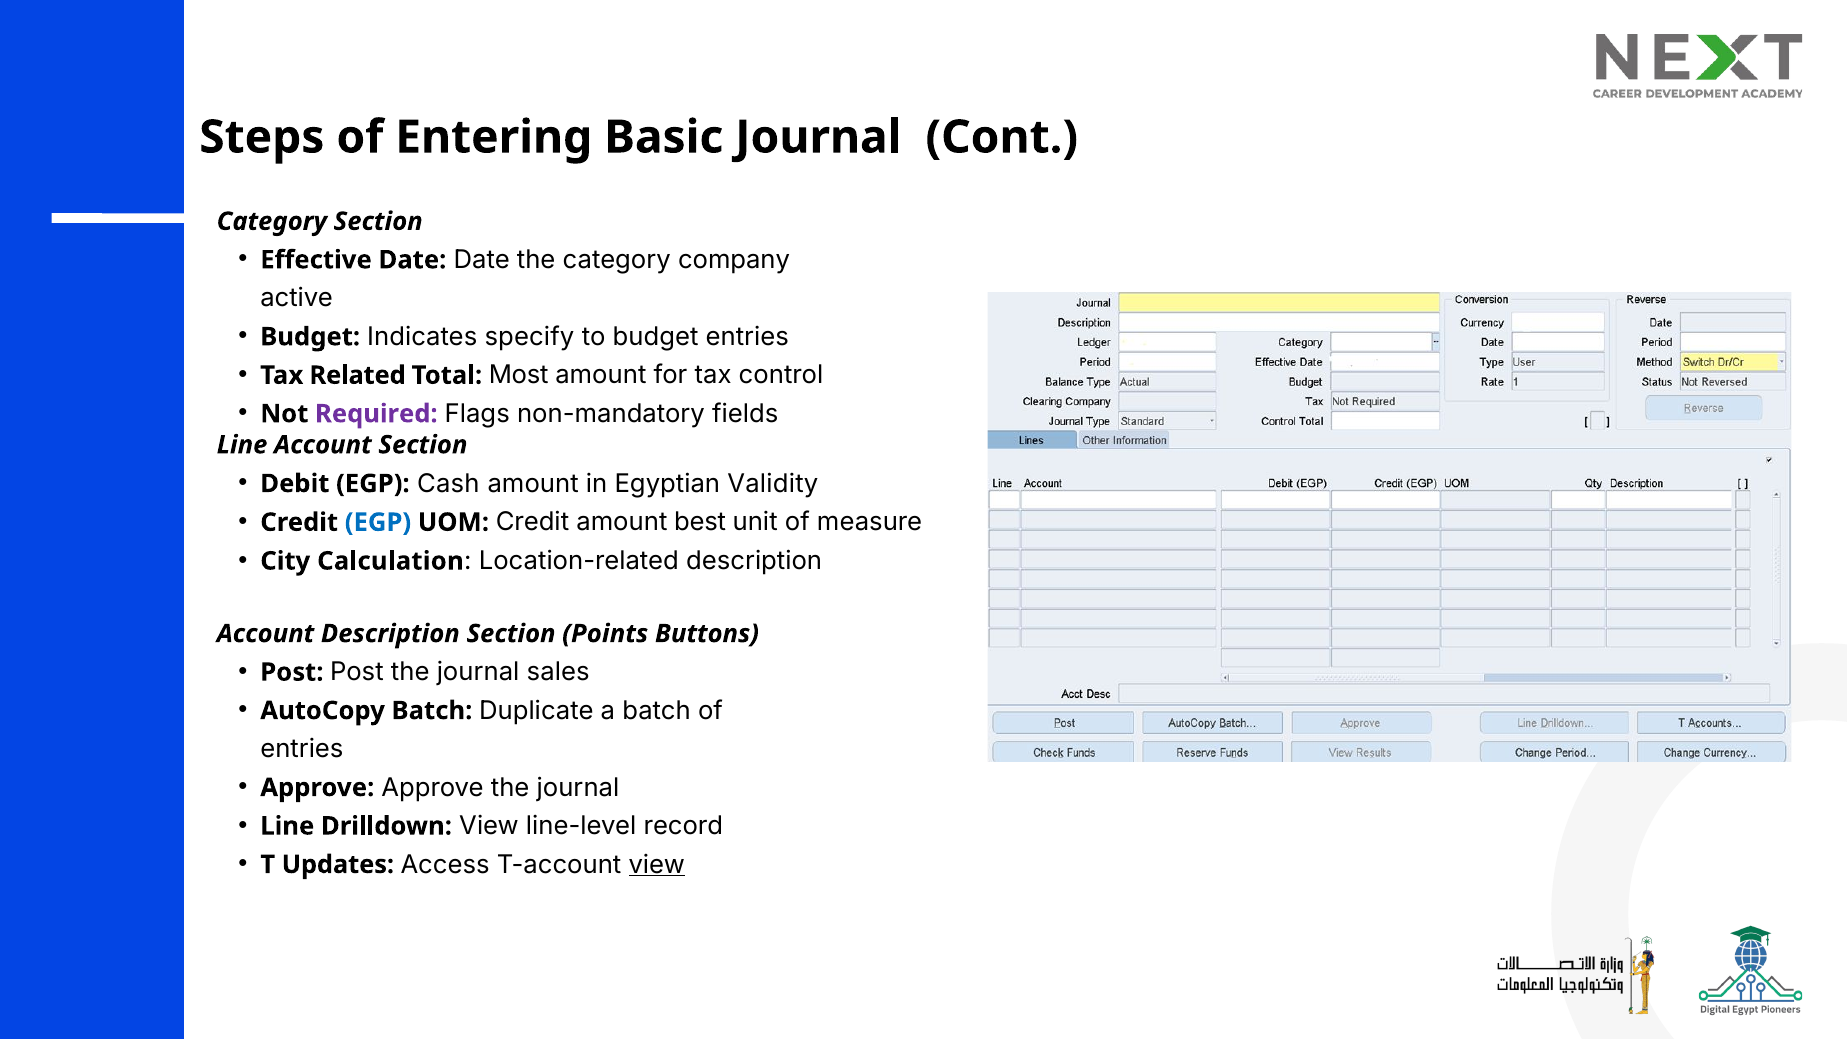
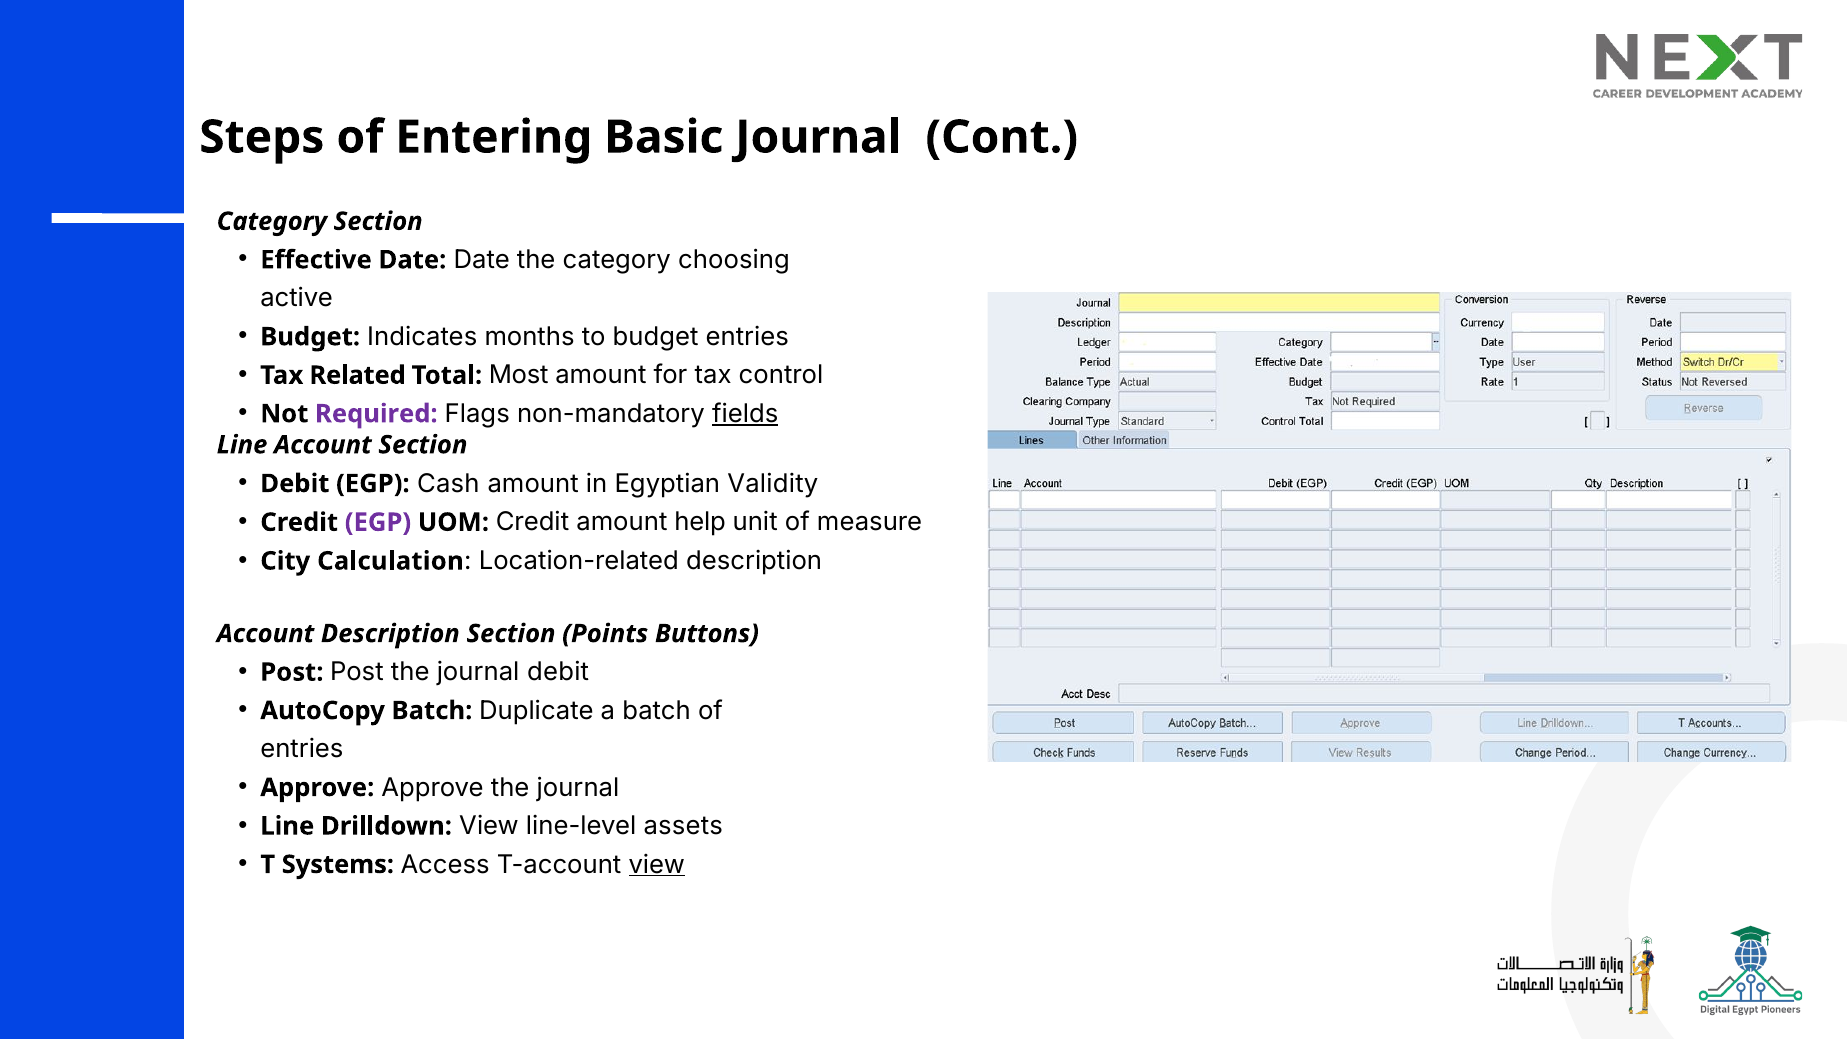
company: company -> choosing
specify: specify -> months
fields underline: none -> present
EGP at (378, 522) colour: blue -> purple
best: best -> help
journal sales: sales -> debit
record: record -> assets
Updates: Updates -> Systems
